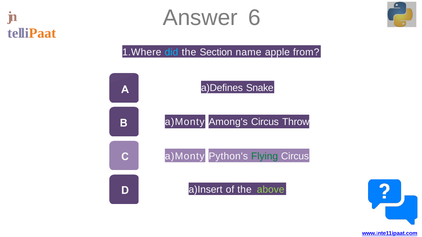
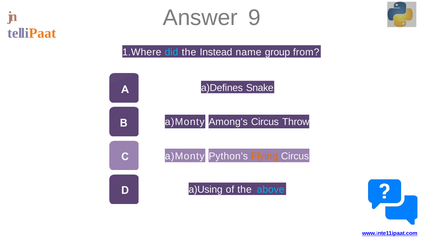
6: 6 -> 9
Section: Section -> Instead
apple: apple -> group
Flying colour: green -> orange
a)Insert: a)Insert -> a)Using
above colour: light green -> light blue
